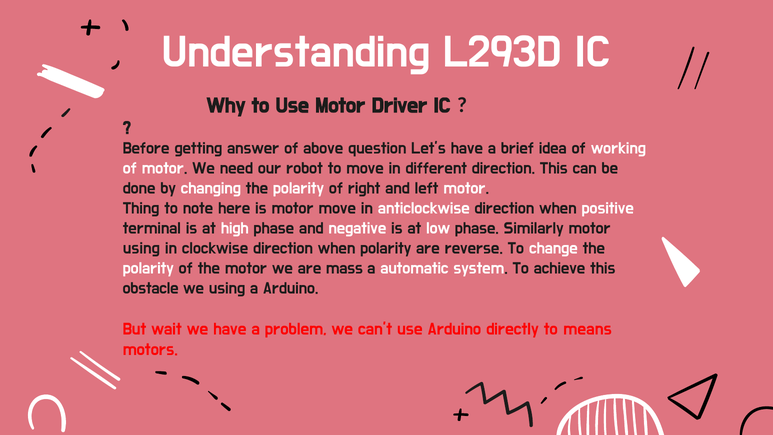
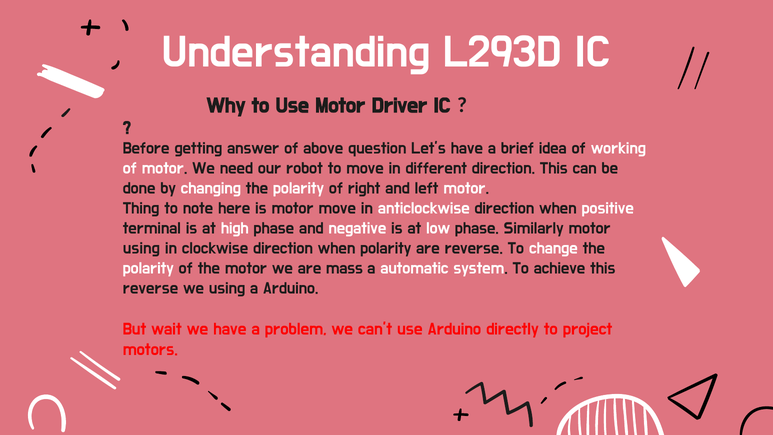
obstacle at (151, 288): obstacle -> reverse
means: means -> project
